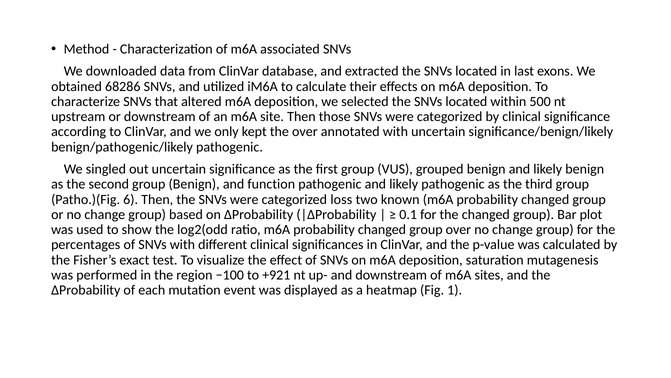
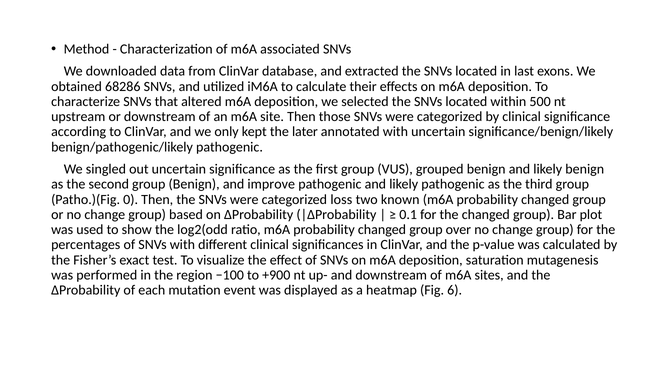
the over: over -> later
function: function -> improve
6: 6 -> 0
+921: +921 -> +900
1: 1 -> 6
